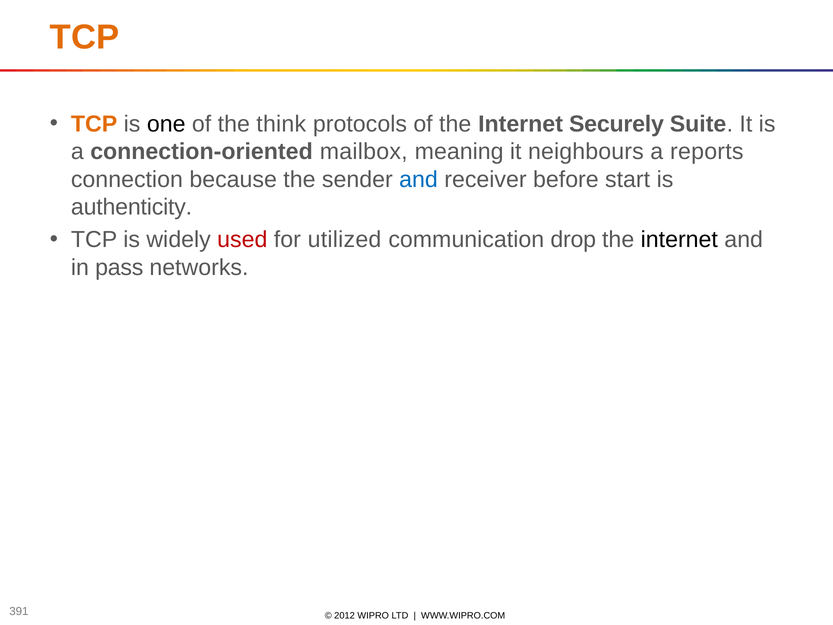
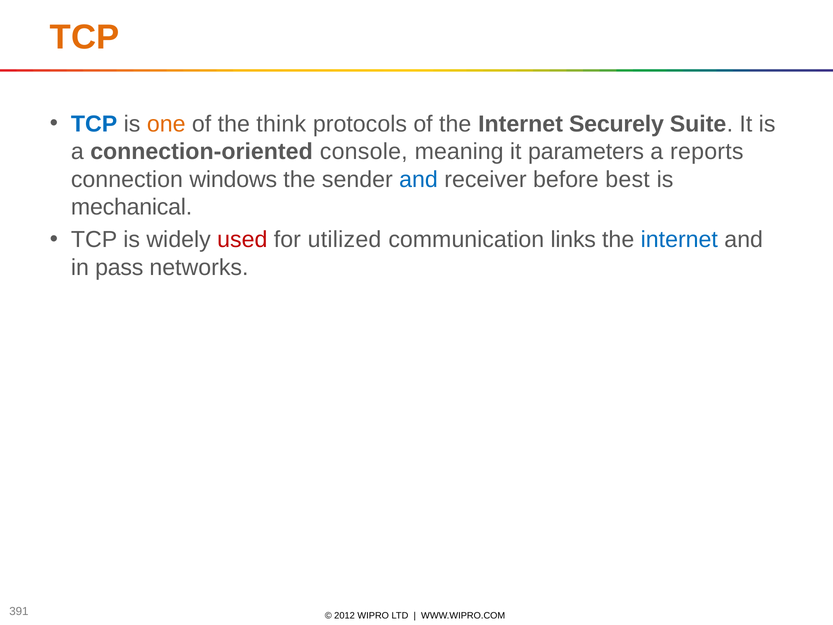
TCP at (94, 124) colour: orange -> blue
one colour: black -> orange
mailbox: mailbox -> console
neighbours: neighbours -> parameters
because: because -> windows
start: start -> best
authenticity: authenticity -> mechanical
drop: drop -> links
internet at (679, 240) colour: black -> blue
